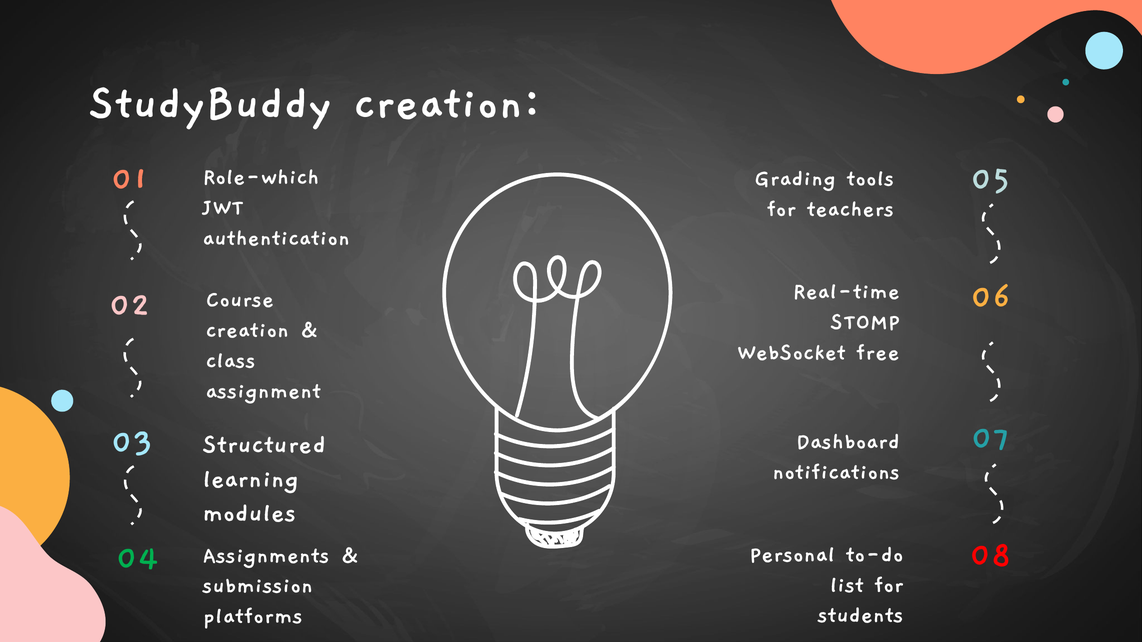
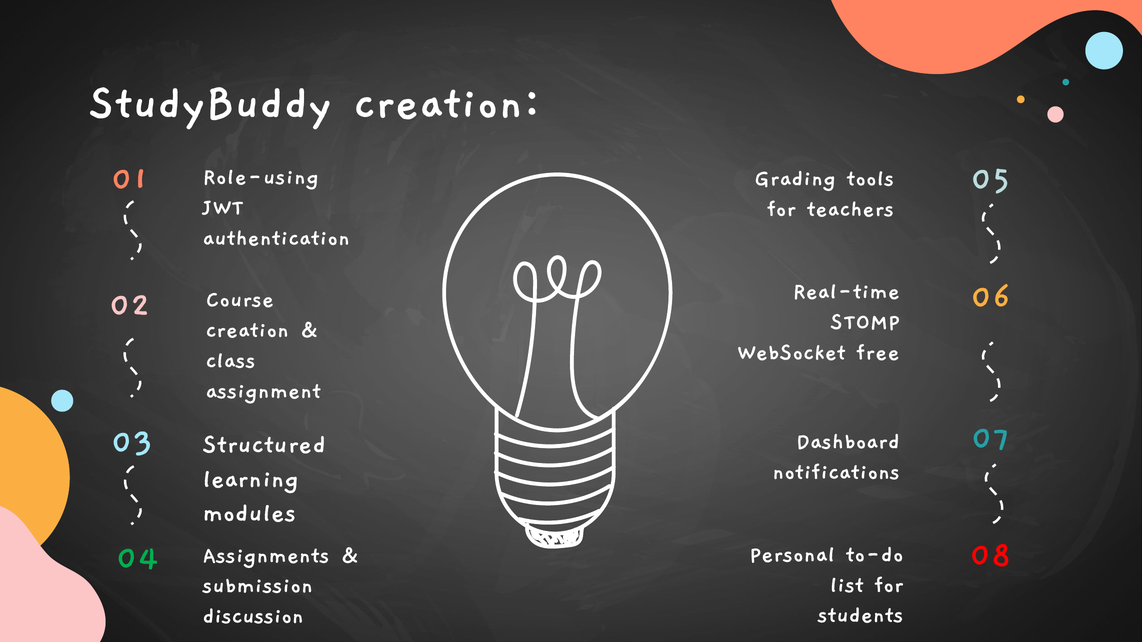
Role-which: Role-which -> Role-using
platforms: platforms -> discussion
